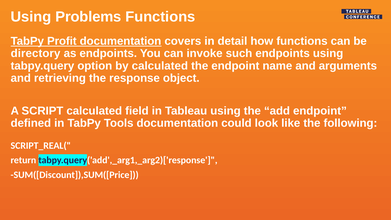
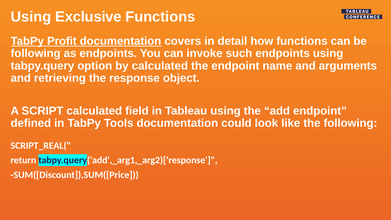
Problems: Problems -> Exclusive
directory at (36, 53): directory -> following
